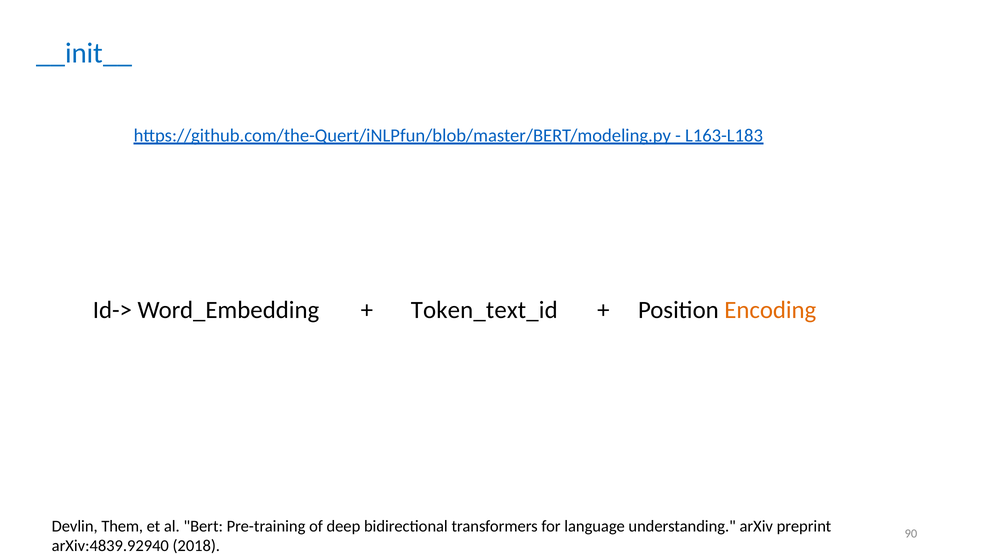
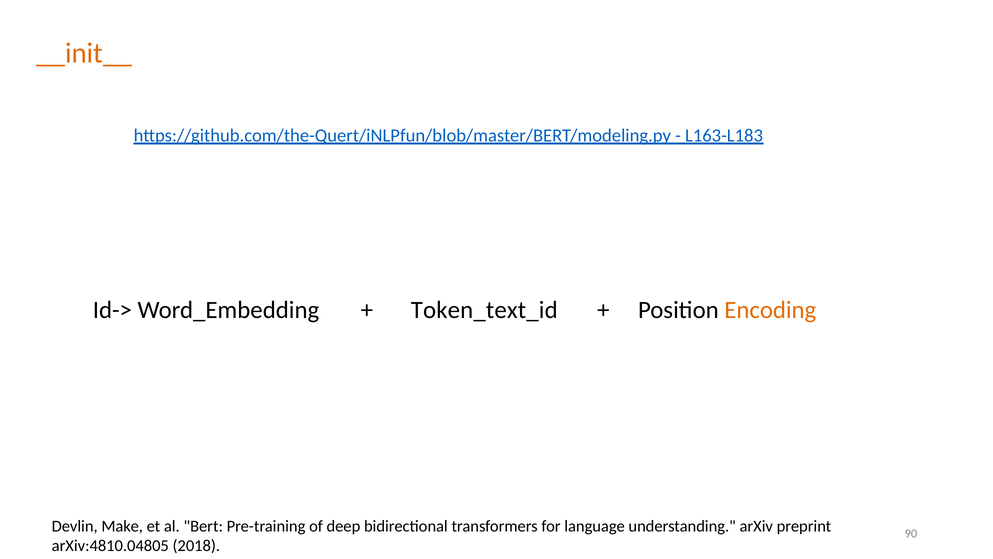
__init__ colour: blue -> orange
Them: Them -> Make
arXiv:4839.92940: arXiv:4839.92940 -> arXiv:4810.04805
